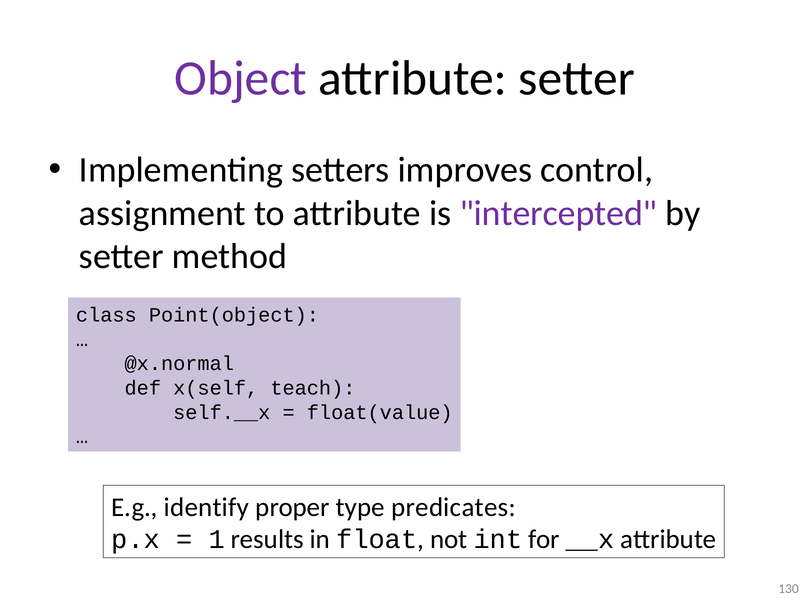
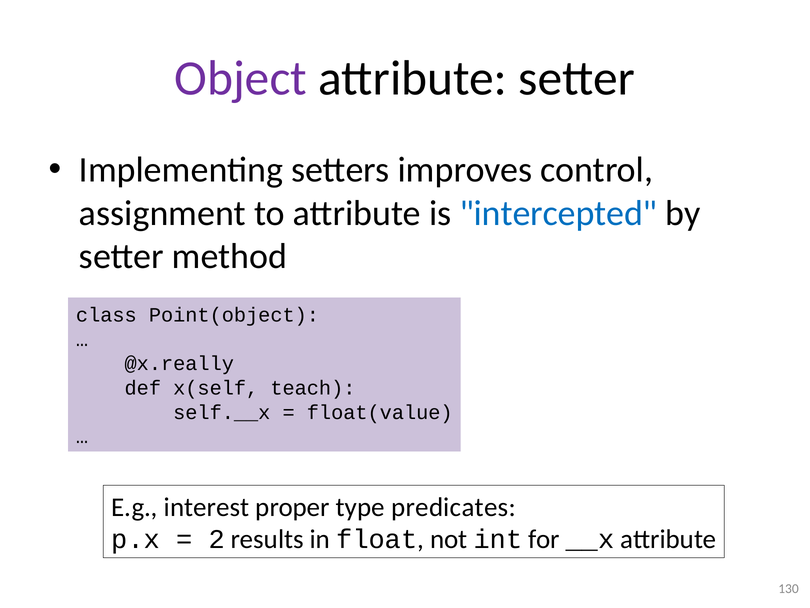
intercepted colour: purple -> blue
@x.normal: @x.normal -> @x.really
identify: identify -> interest
1: 1 -> 2
